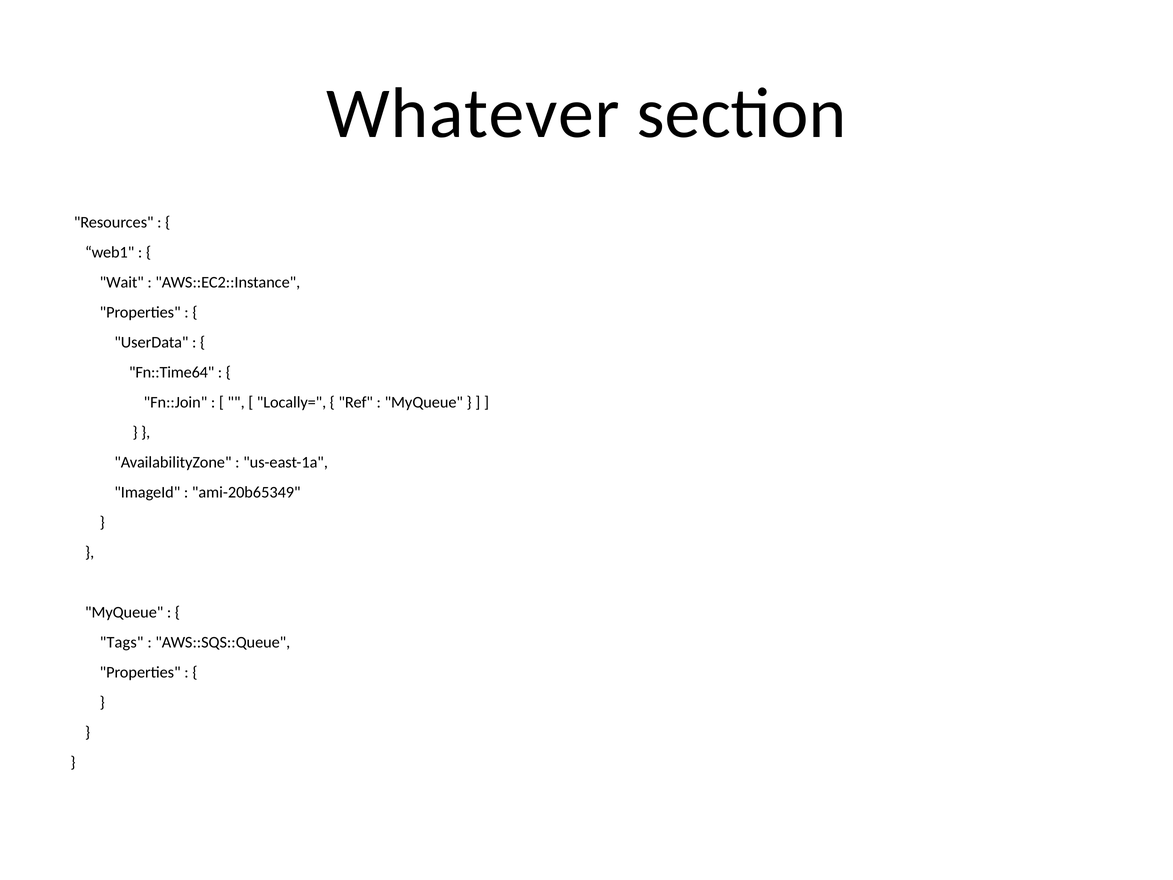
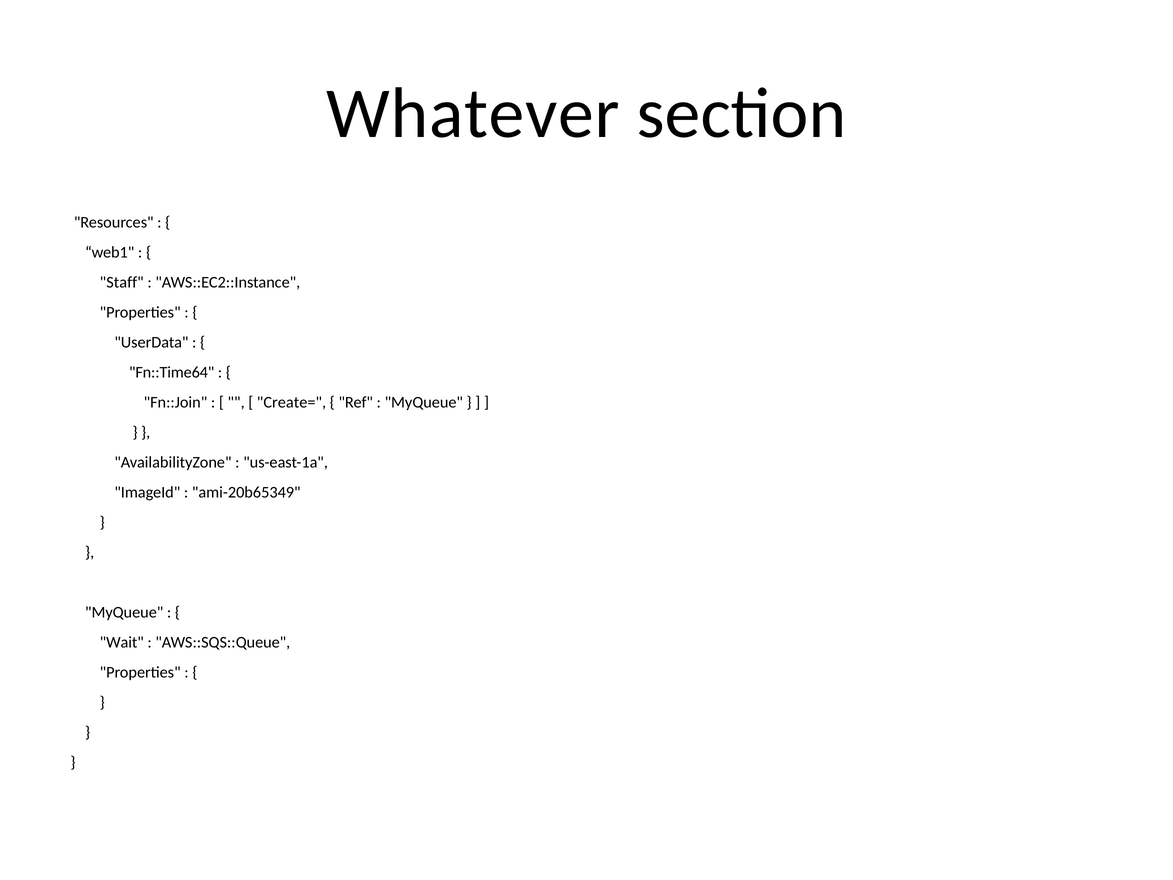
Wait: Wait -> Staff
Locally=: Locally= -> Create=
Tags: Tags -> Wait
